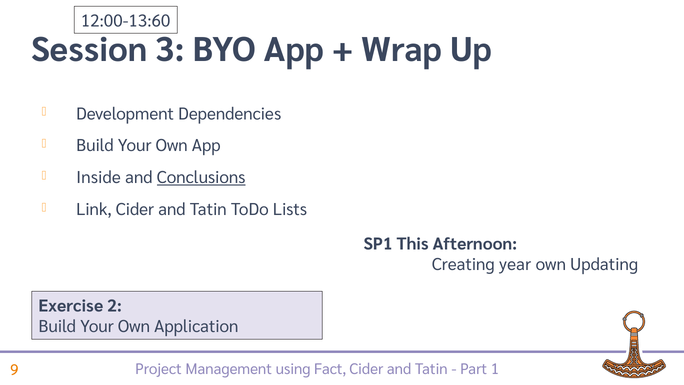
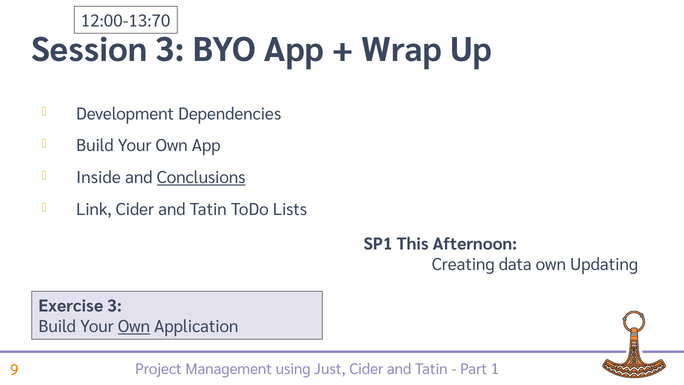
12:00-13:60: 12:00-13:60 -> 12:00-13:70
year: year -> data
Exercise 2: 2 -> 3
Own at (134, 327) underline: none -> present
Fact: Fact -> Just
